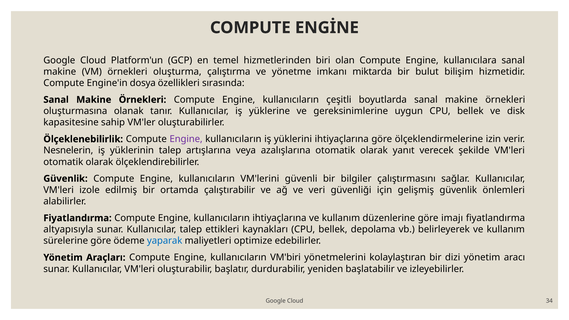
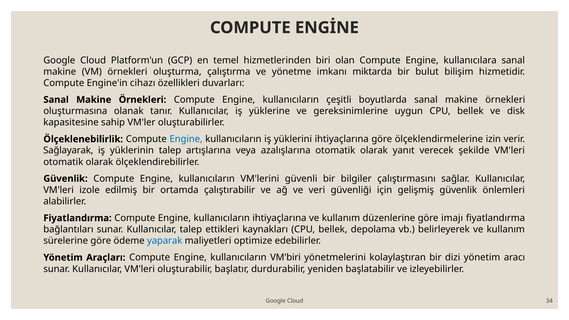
dosya: dosya -> cihazı
sırasında: sırasında -> duvarları
Engine at (186, 139) colour: purple -> blue
Nesnelerin: Nesnelerin -> Sağlayarak
altyapısıyla: altyapısıyla -> bağlantıları
